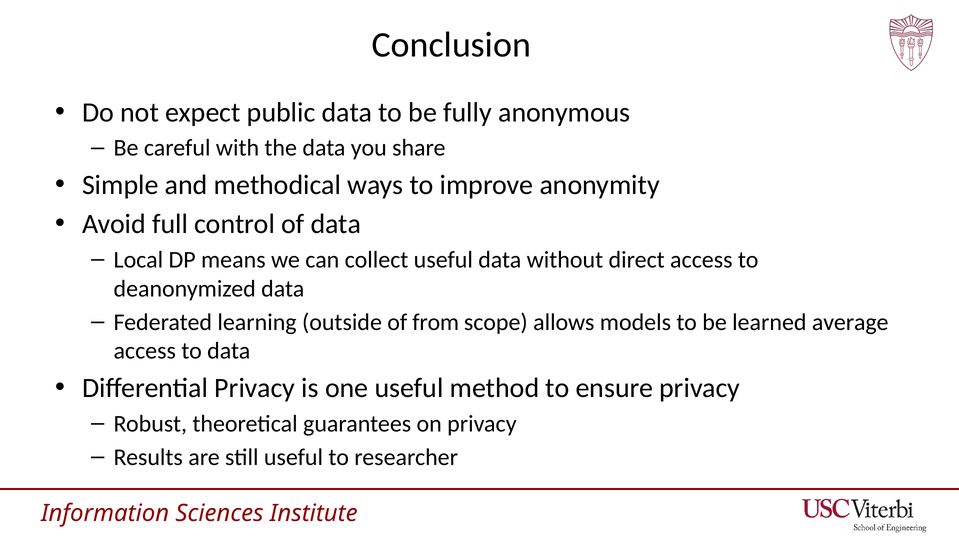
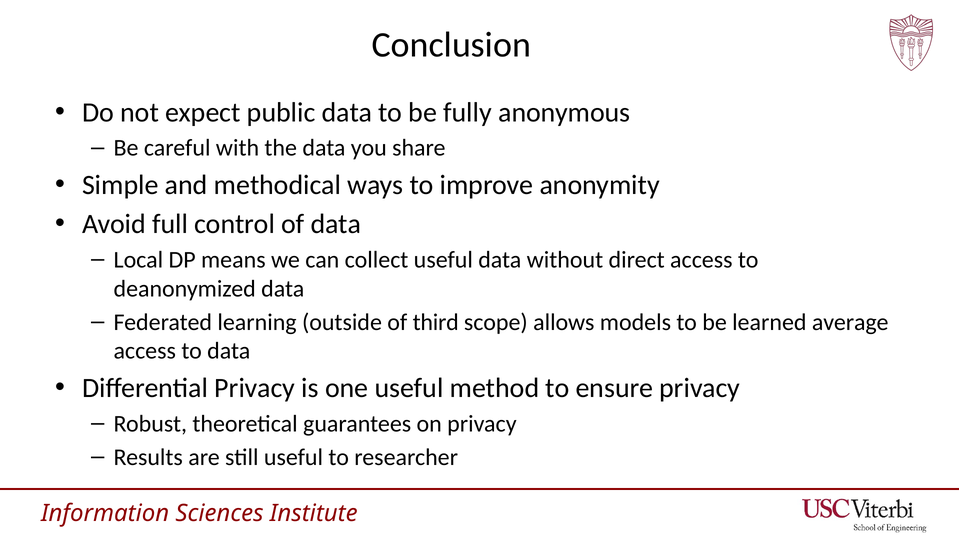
from: from -> third
